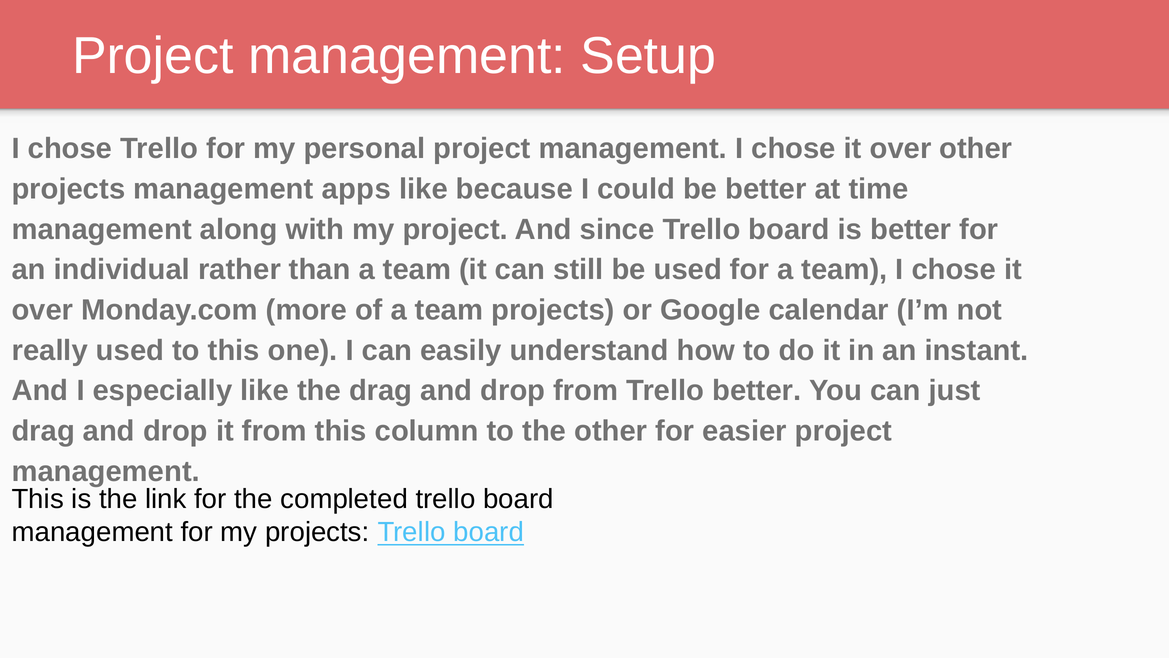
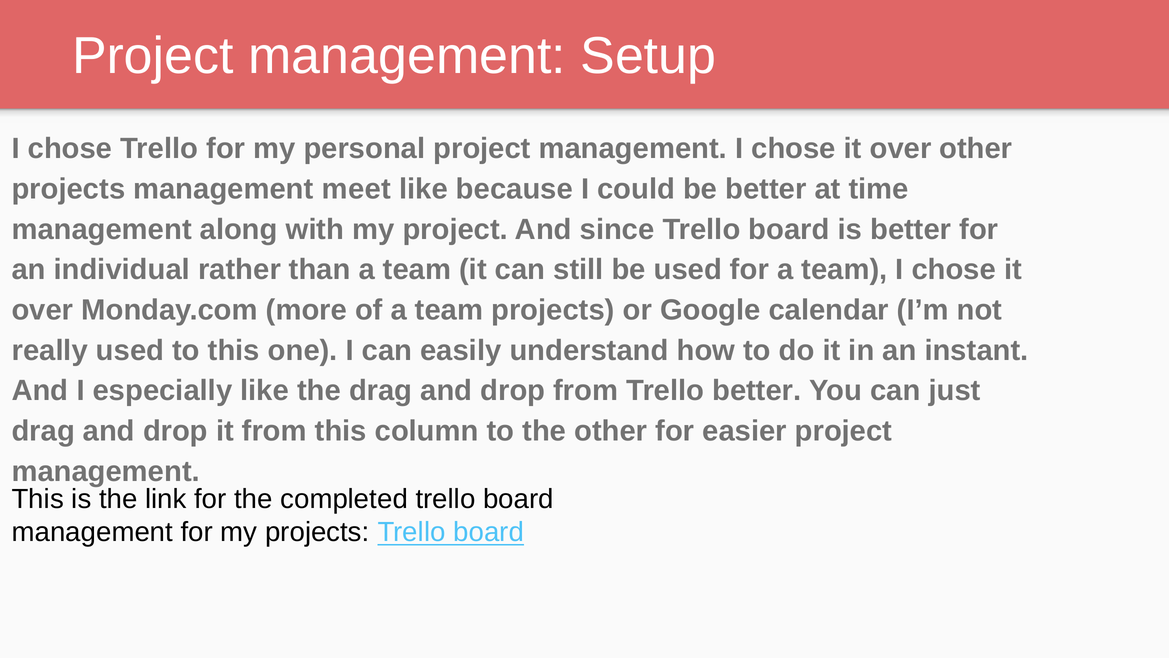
apps: apps -> meet
